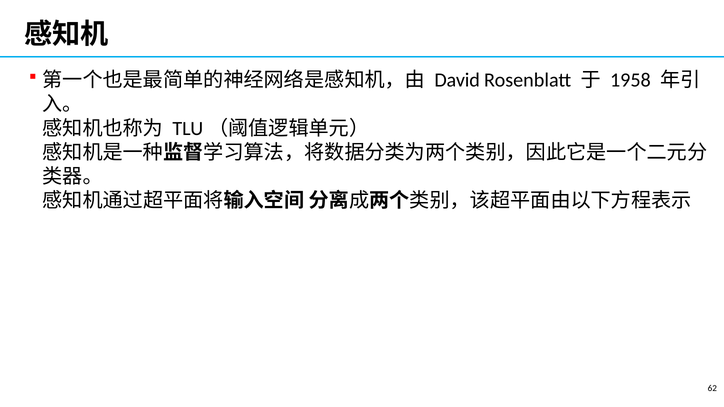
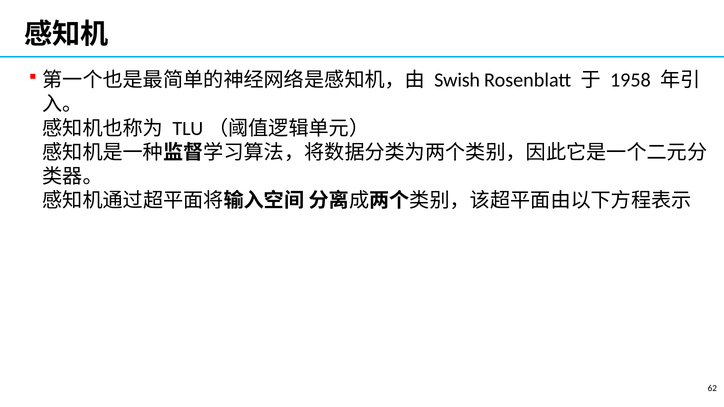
David: David -> Swish
